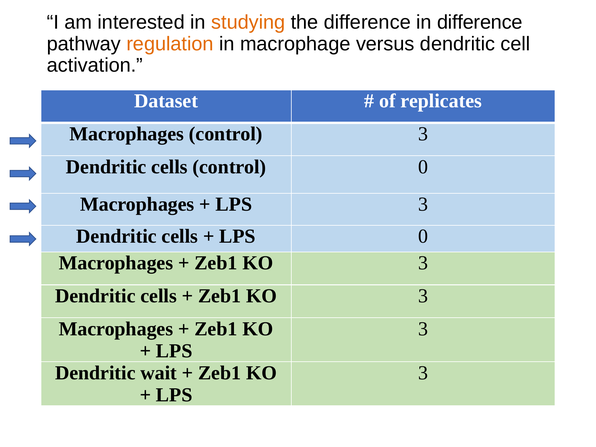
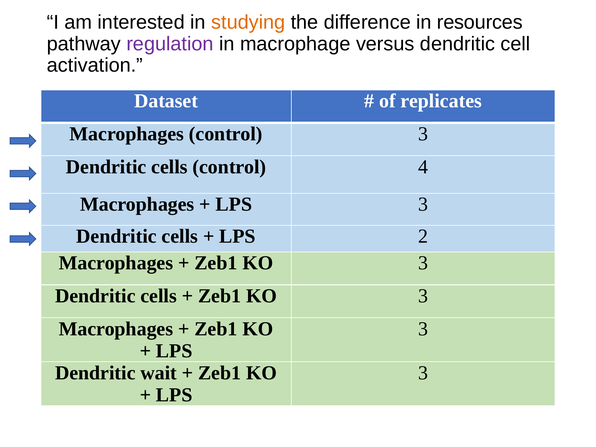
in difference: difference -> resources
regulation colour: orange -> purple
control 0: 0 -> 4
LPS 0: 0 -> 2
